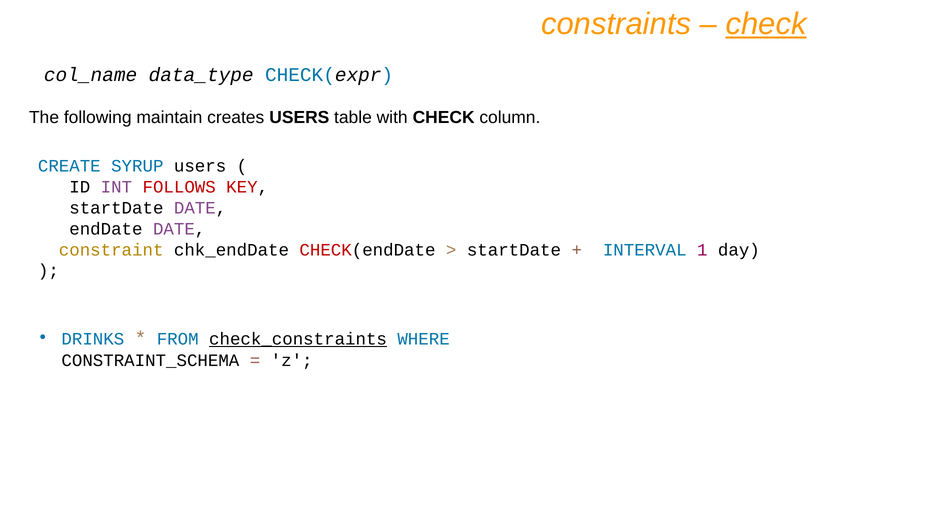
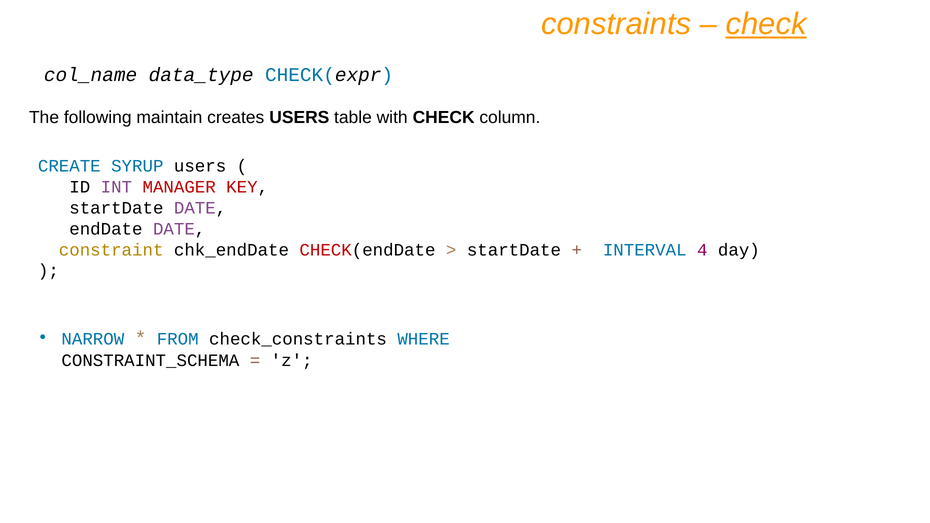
FOLLOWS: FOLLOWS -> MANAGER
1: 1 -> 4
DRINKS: DRINKS -> NARROW
check_constraints underline: present -> none
